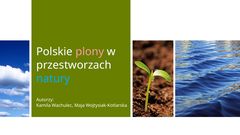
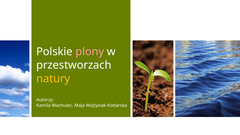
natury colour: light blue -> yellow
